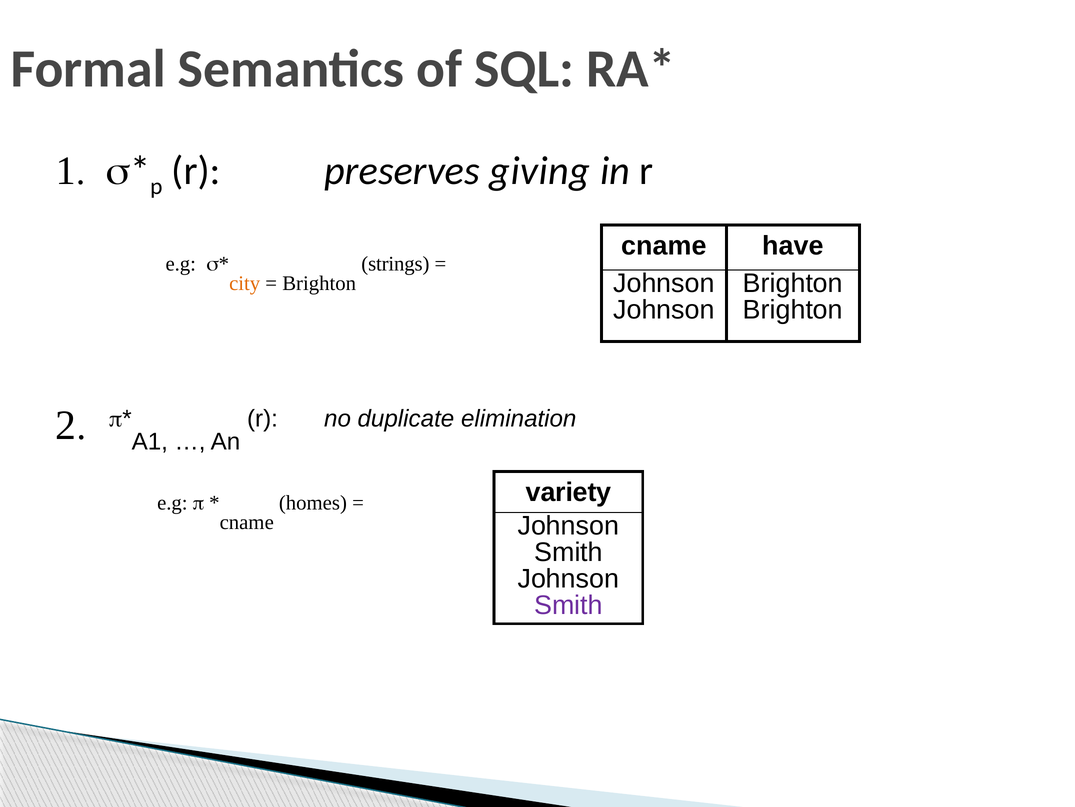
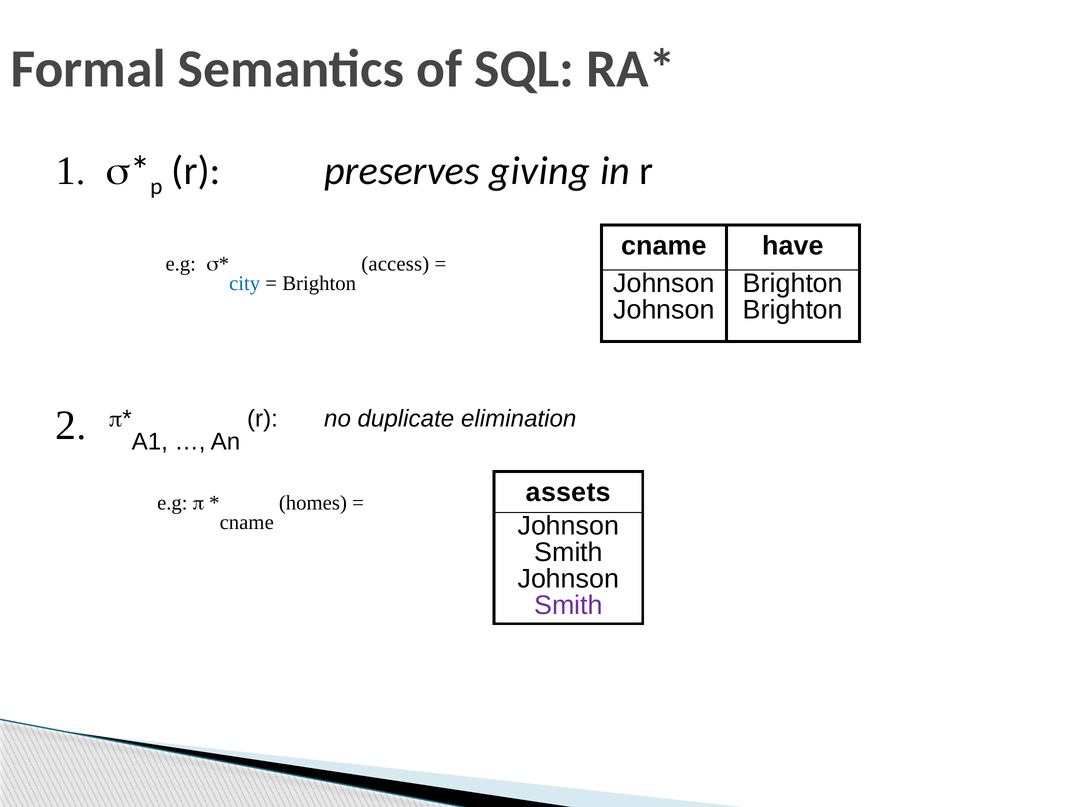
strings: strings -> access
city colour: orange -> blue
variety: variety -> assets
